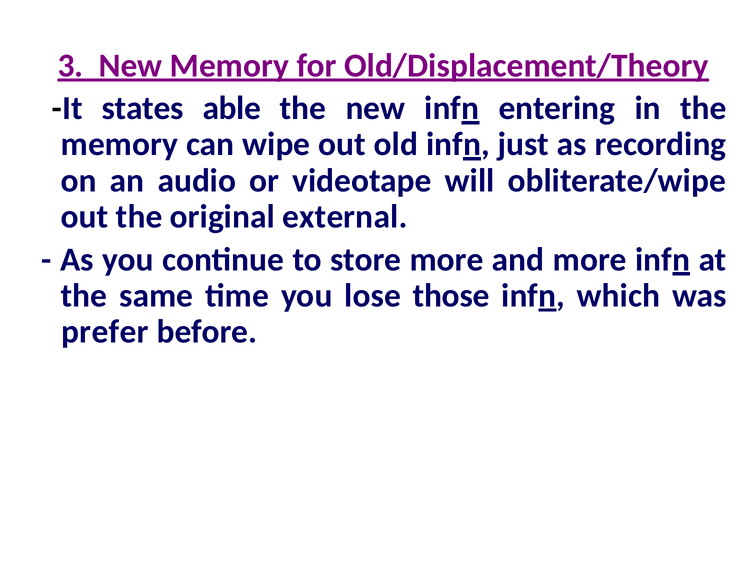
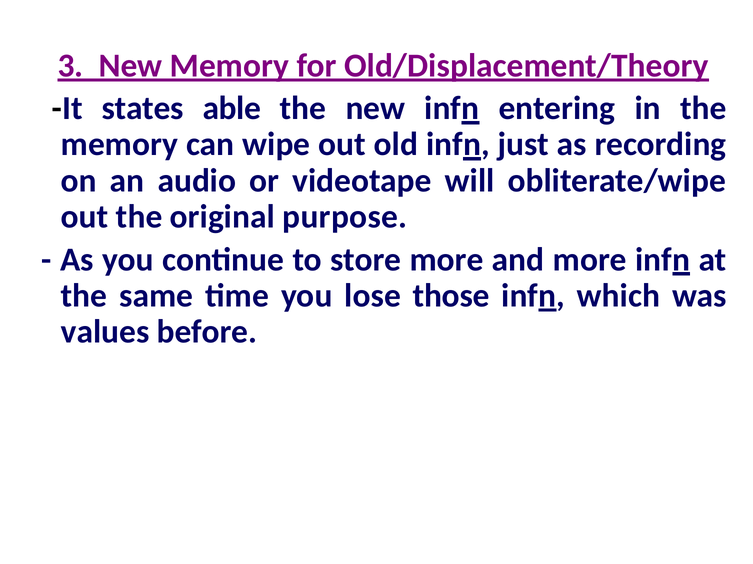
external: external -> purpose
prefer: prefer -> values
